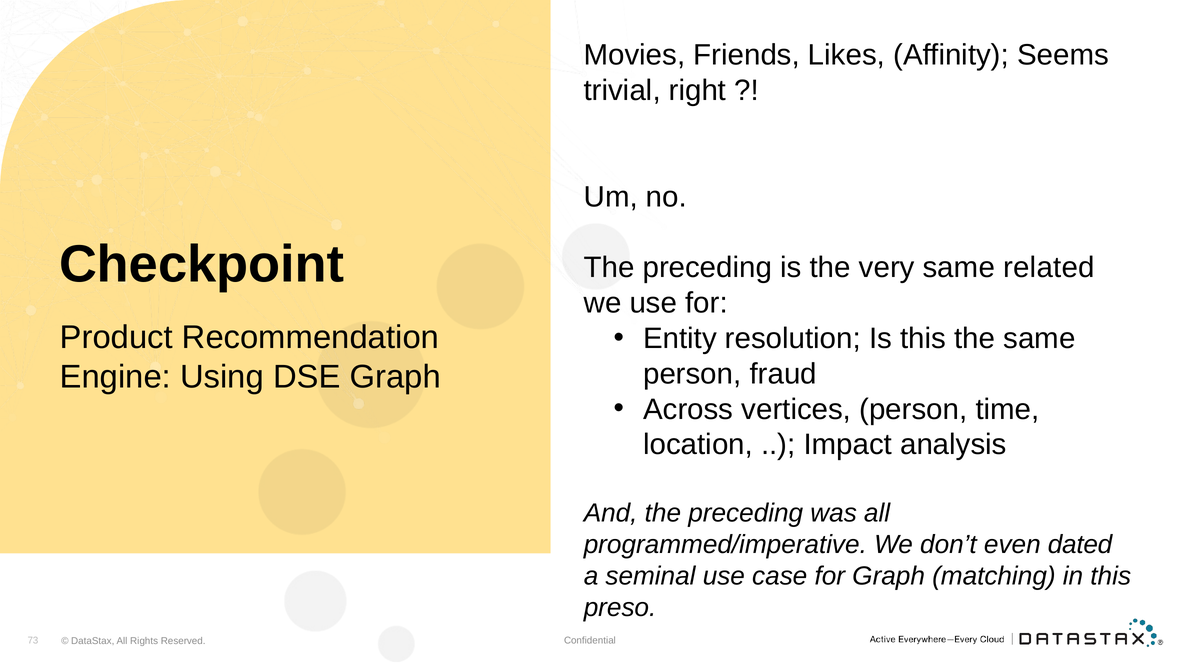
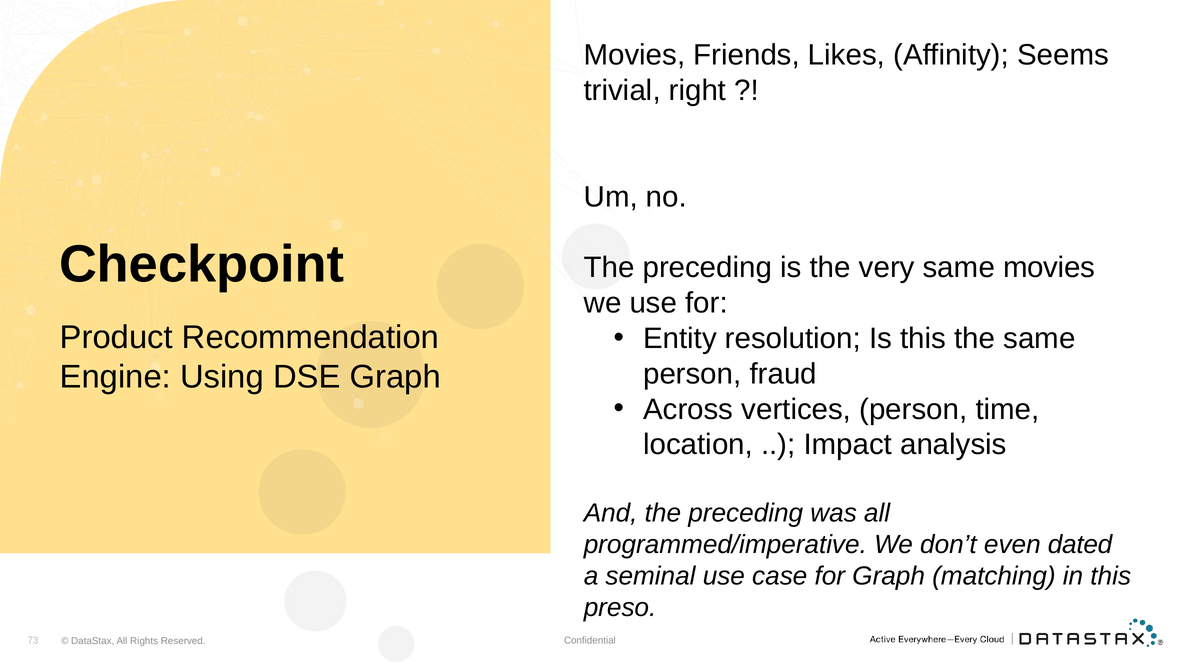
same related: related -> movies
